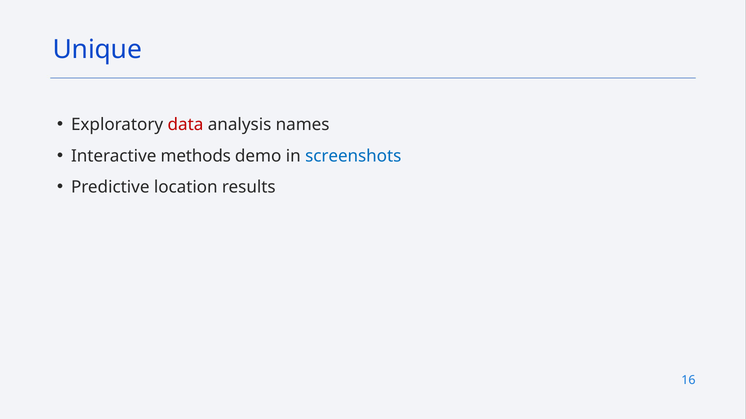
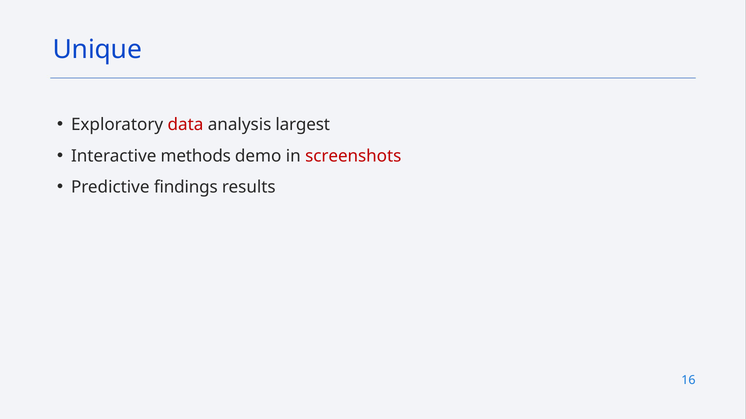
names: names -> largest
screenshots colour: blue -> red
location: location -> findings
